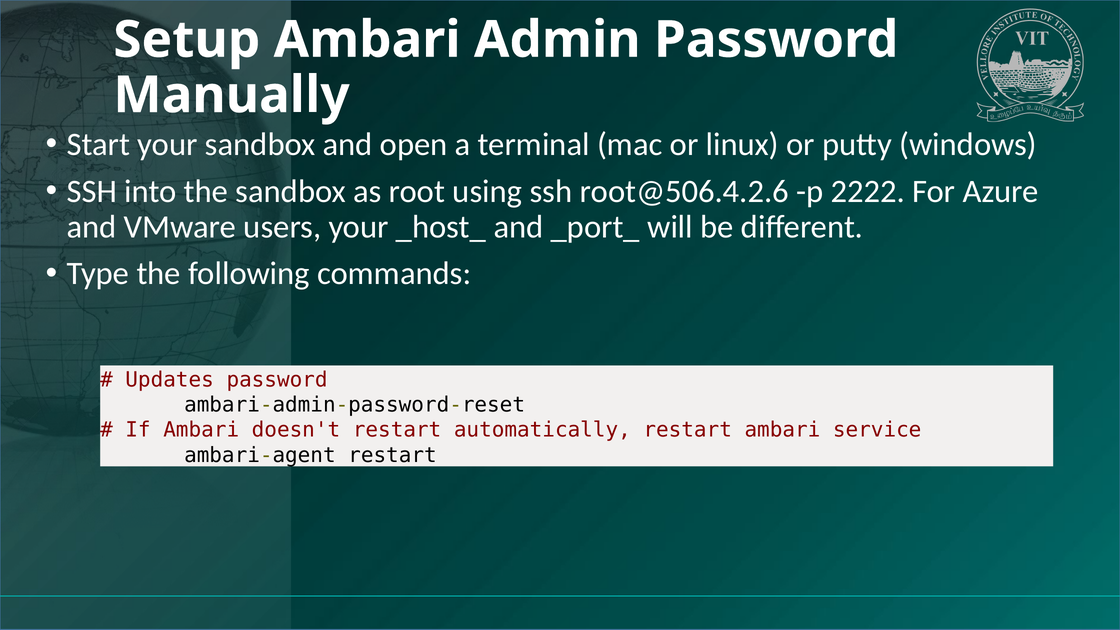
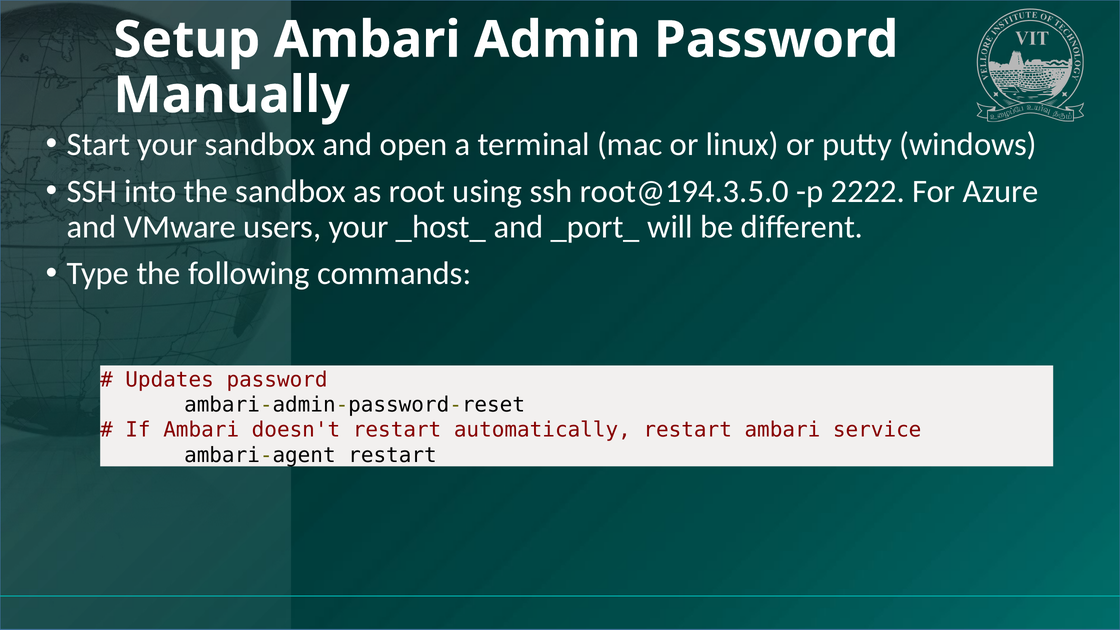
root@506.4.2.6: root@506.4.2.6 -> root@194.3.5.0
